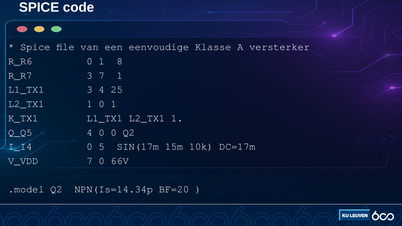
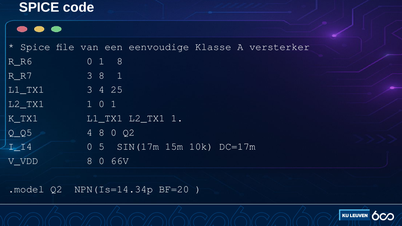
3 7: 7 -> 8
4 0: 0 -> 8
V_VDD 7: 7 -> 8
